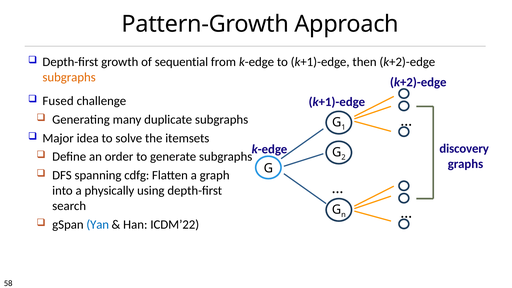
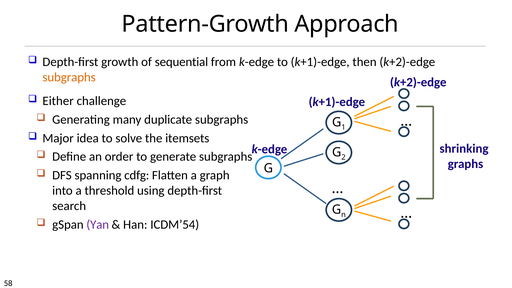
Fused: Fused -> Either
discovery: discovery -> shrinking
physically: physically -> threshold
Yan colour: blue -> purple
ICDM’22: ICDM’22 -> ICDM’54
